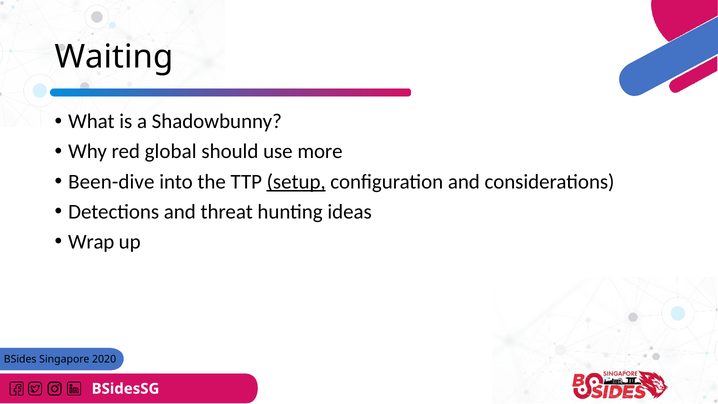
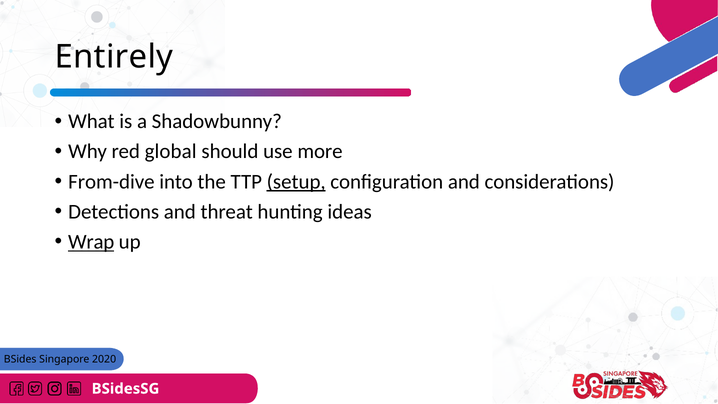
Waiting: Waiting -> Entirely
Been-dive: Been-dive -> From-dive
Wrap underline: none -> present
